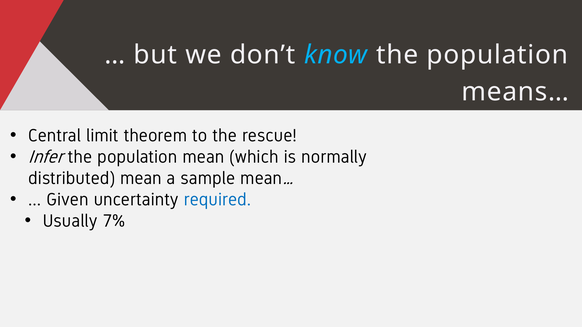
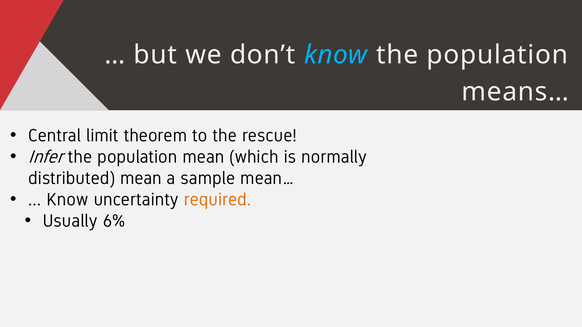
Given at (68, 200): Given -> Know
required colour: blue -> orange
7%: 7% -> 6%
